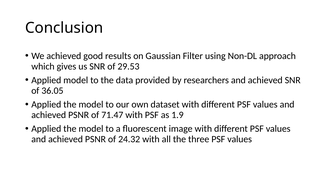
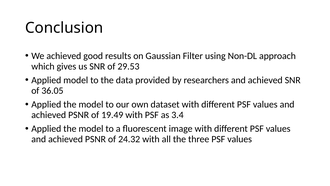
71.47: 71.47 -> 19.49
1.9: 1.9 -> 3.4
